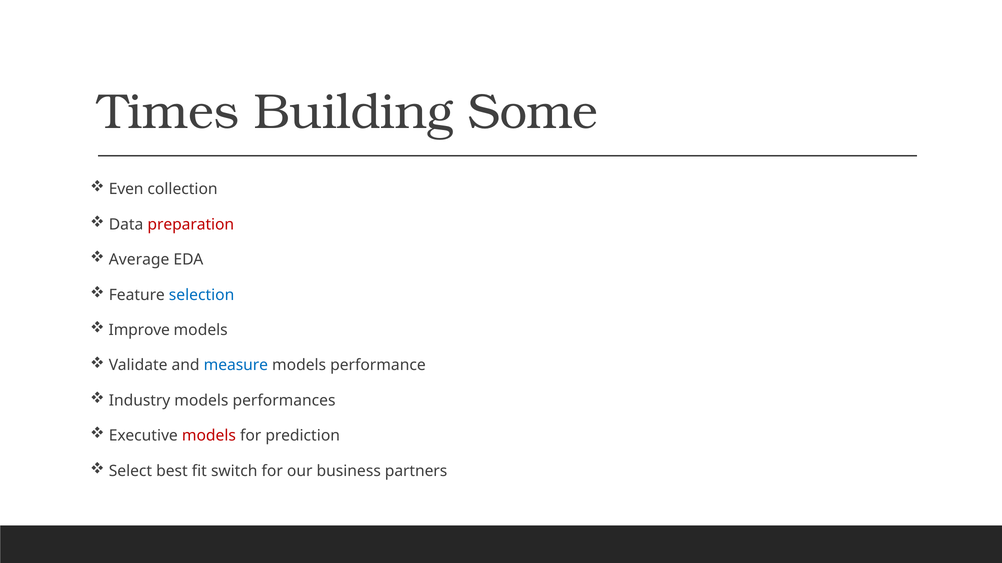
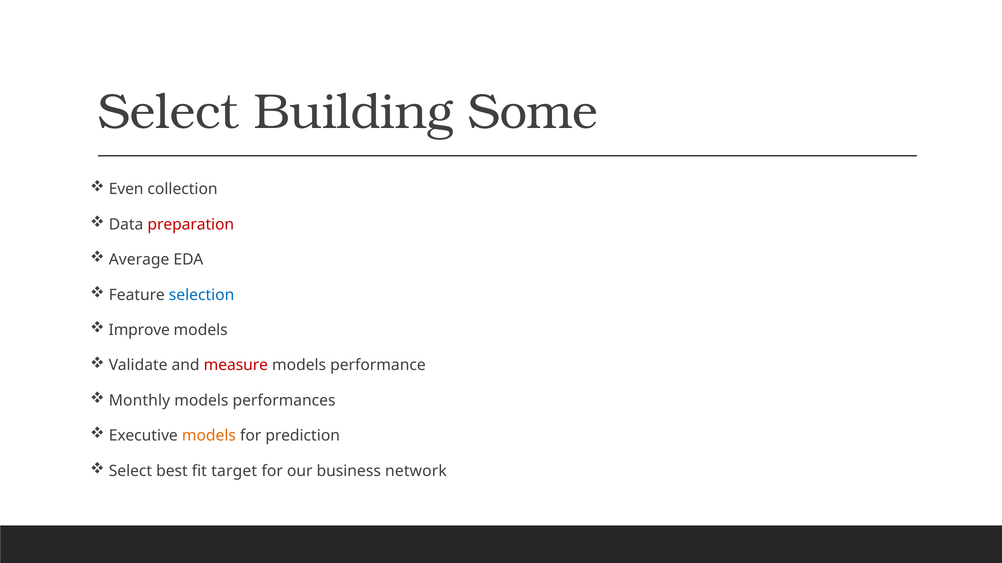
Times at (168, 112): Times -> Select
measure colour: blue -> red
Industry: Industry -> Monthly
models at (209, 436) colour: red -> orange
switch: switch -> target
partners: partners -> network
